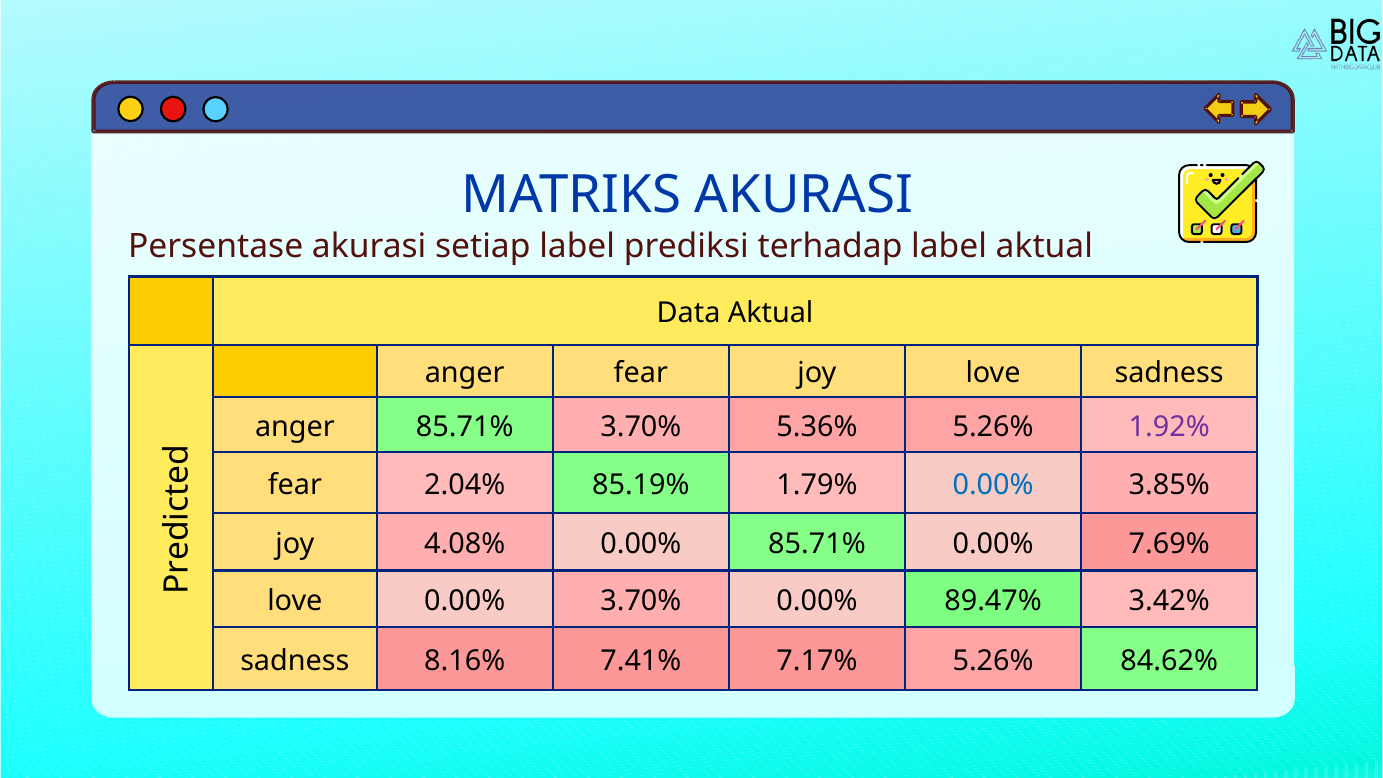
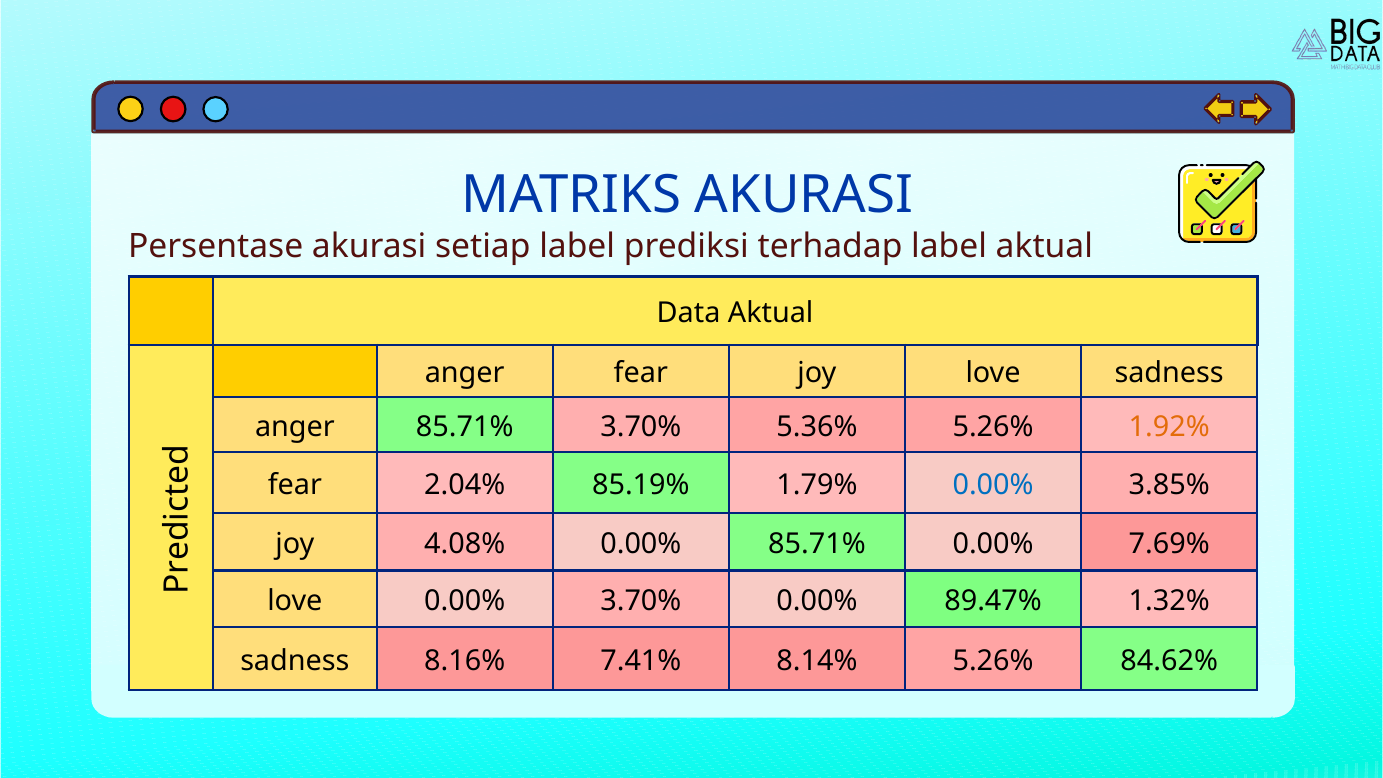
1.92% colour: purple -> orange
3.42%: 3.42% -> 1.32%
7.17%: 7.17% -> 8.14%
